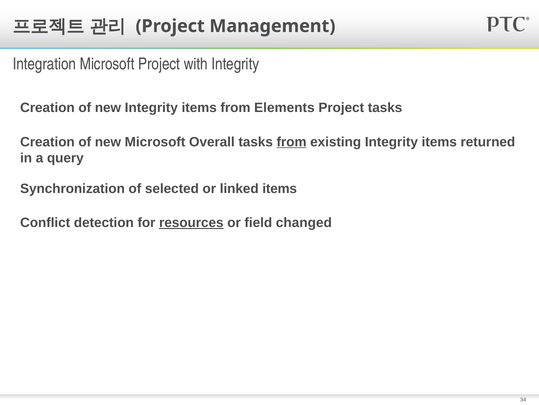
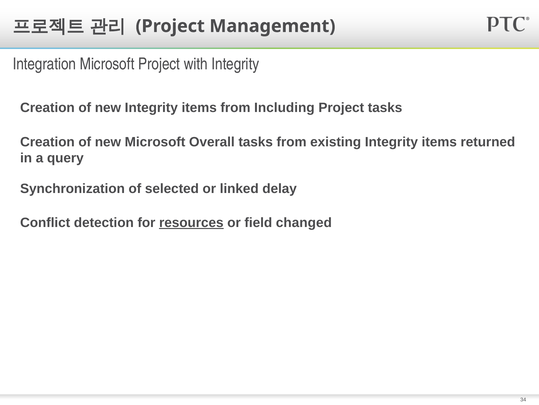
Elements: Elements -> Including
from at (292, 142) underline: present -> none
linked items: items -> delay
